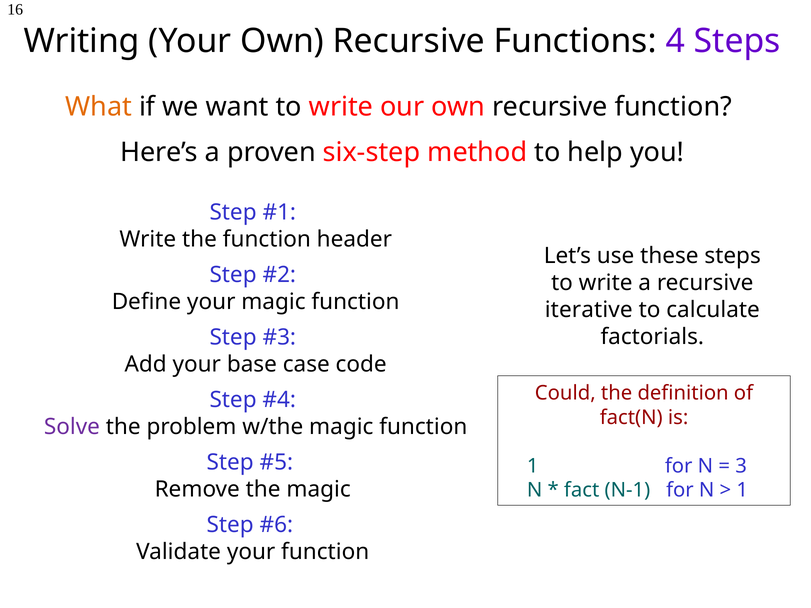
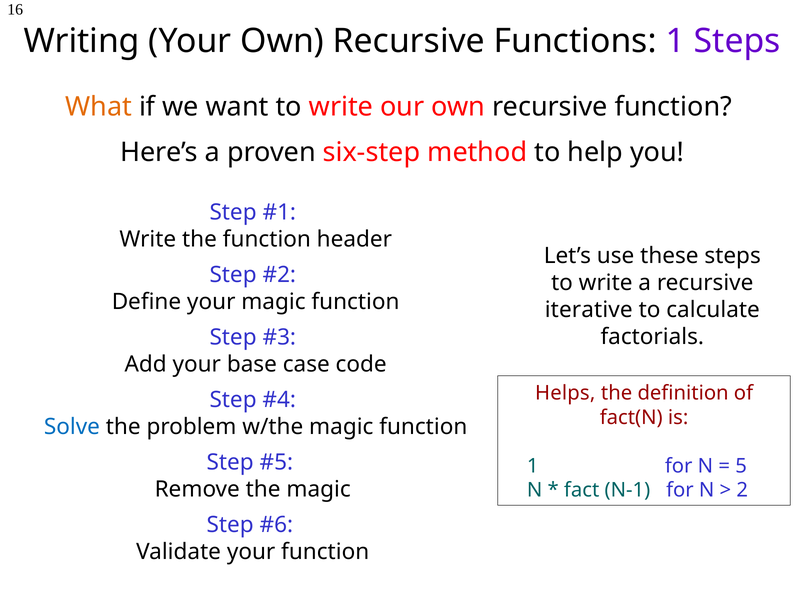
Functions 4: 4 -> 1
Could: Could -> Helps
Solve colour: purple -> blue
3: 3 -> 5
1 at (742, 490): 1 -> 2
